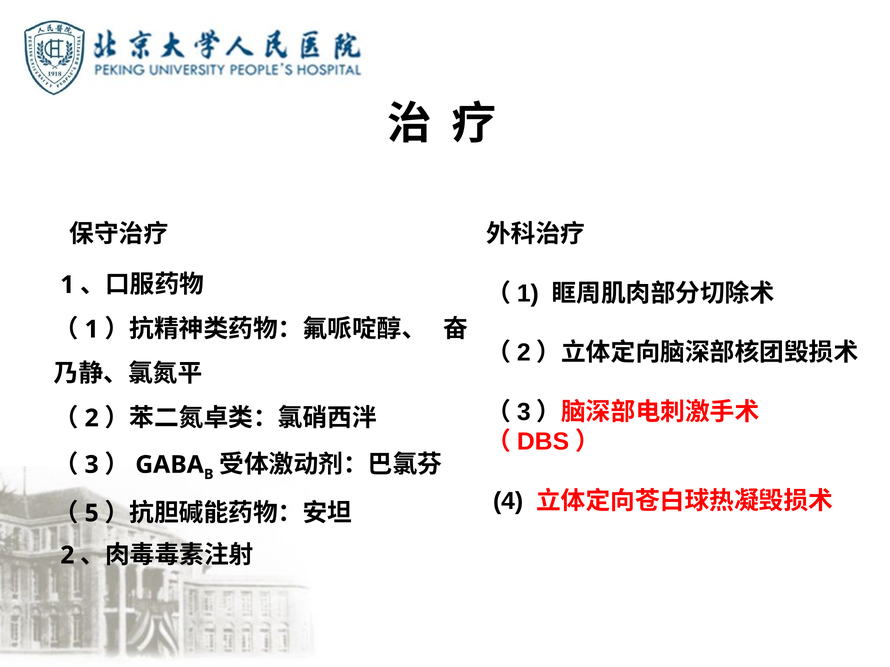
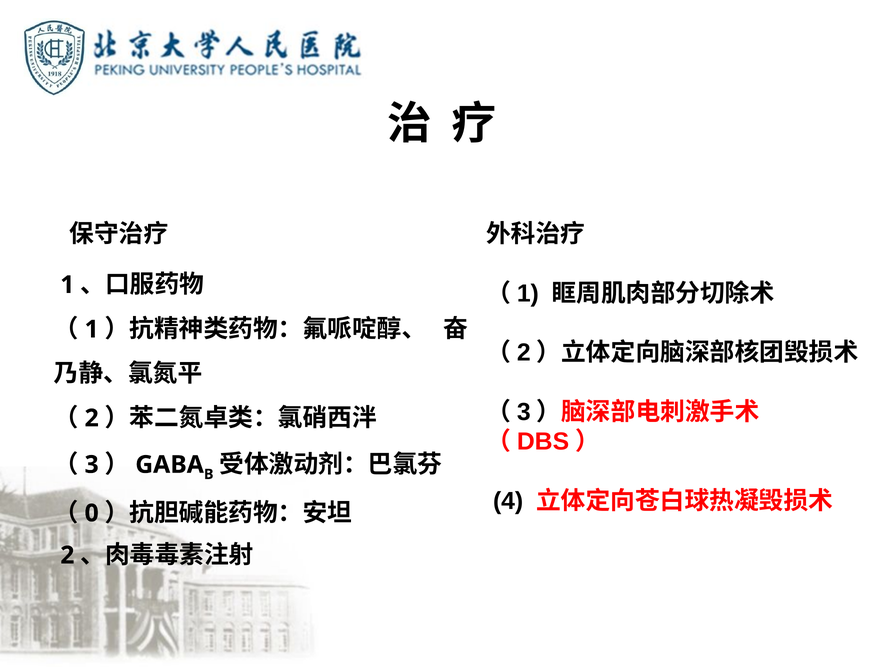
5: 5 -> 0
